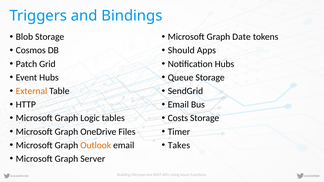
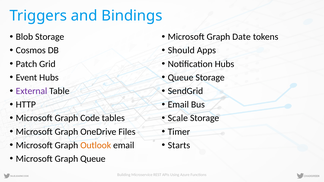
External colour: orange -> purple
Logic: Logic -> Code
Costs: Costs -> Scale
Takes: Takes -> Starts
Graph Server: Server -> Queue
